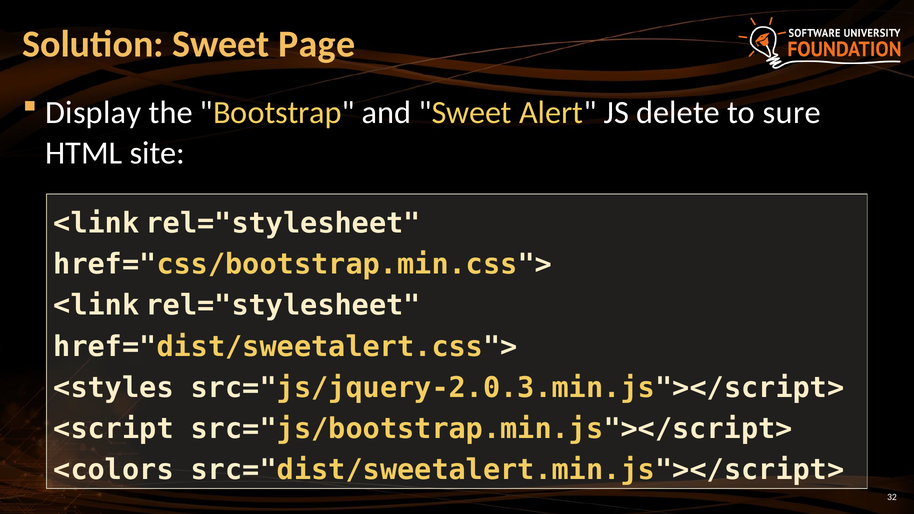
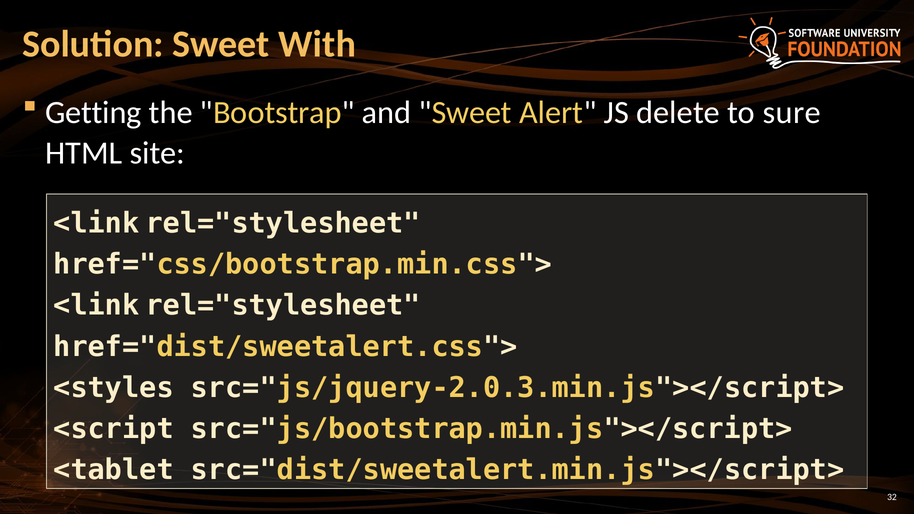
Page: Page -> With
Display: Display -> Getting
<colors: <colors -> <tablet
